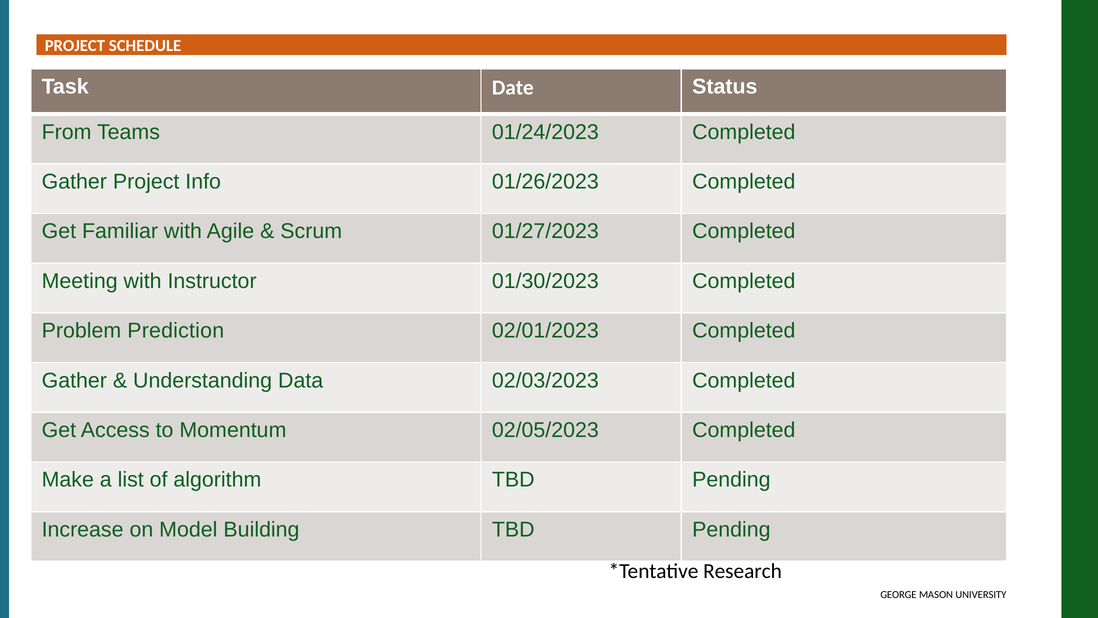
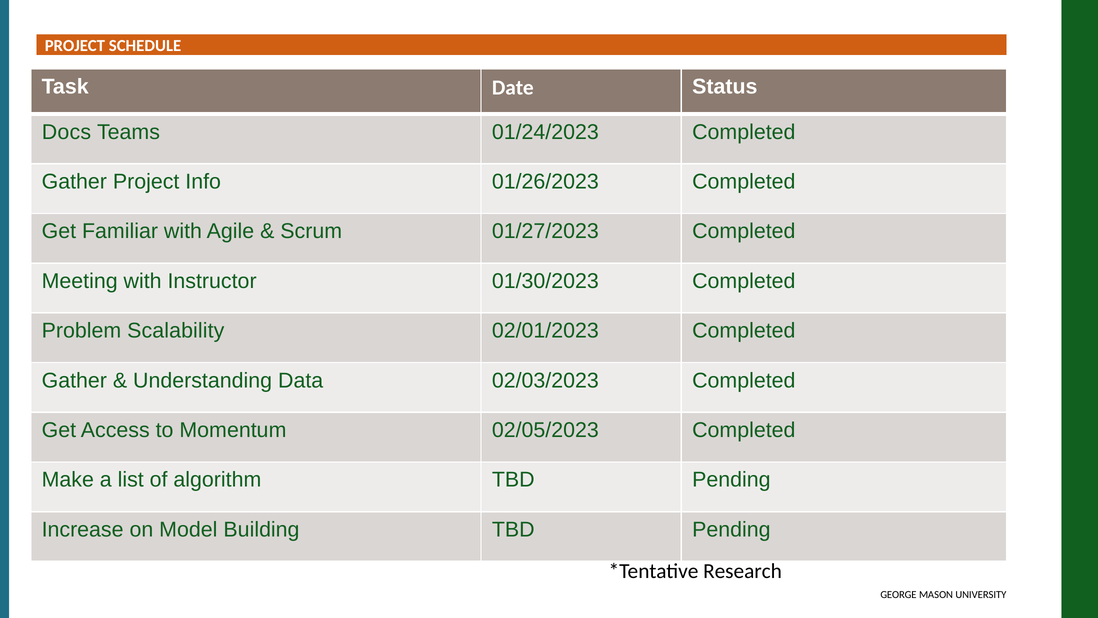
From: From -> Docs
Prediction: Prediction -> Scalability
